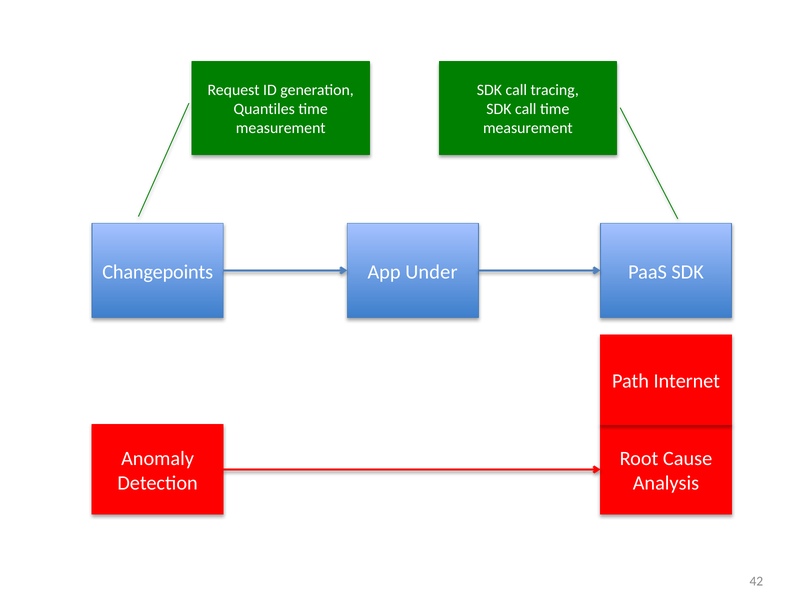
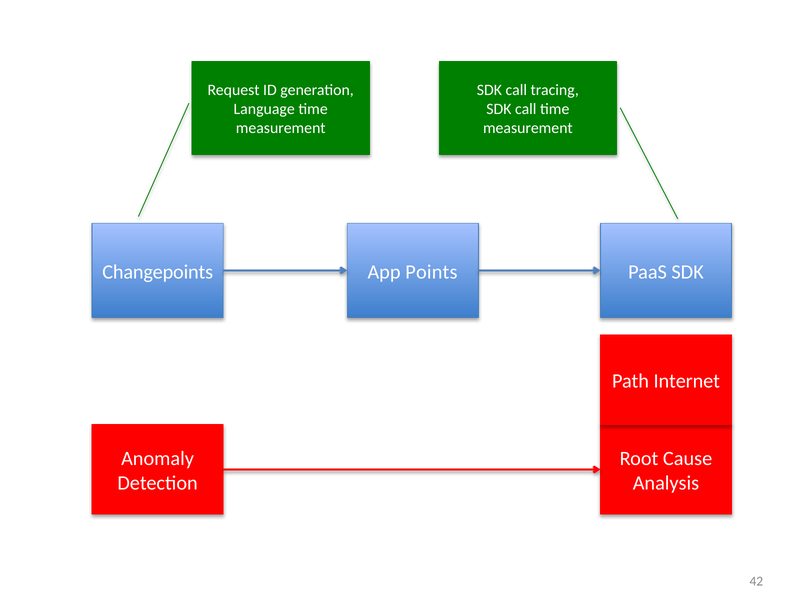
Quantiles: Quantiles -> Language
Under: Under -> Points
